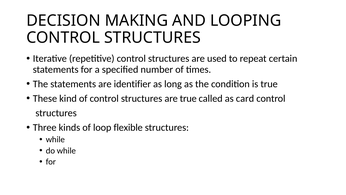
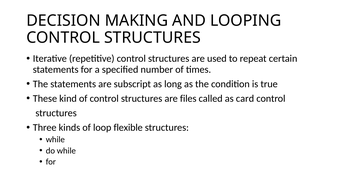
identifier: identifier -> subscript
are true: true -> files
